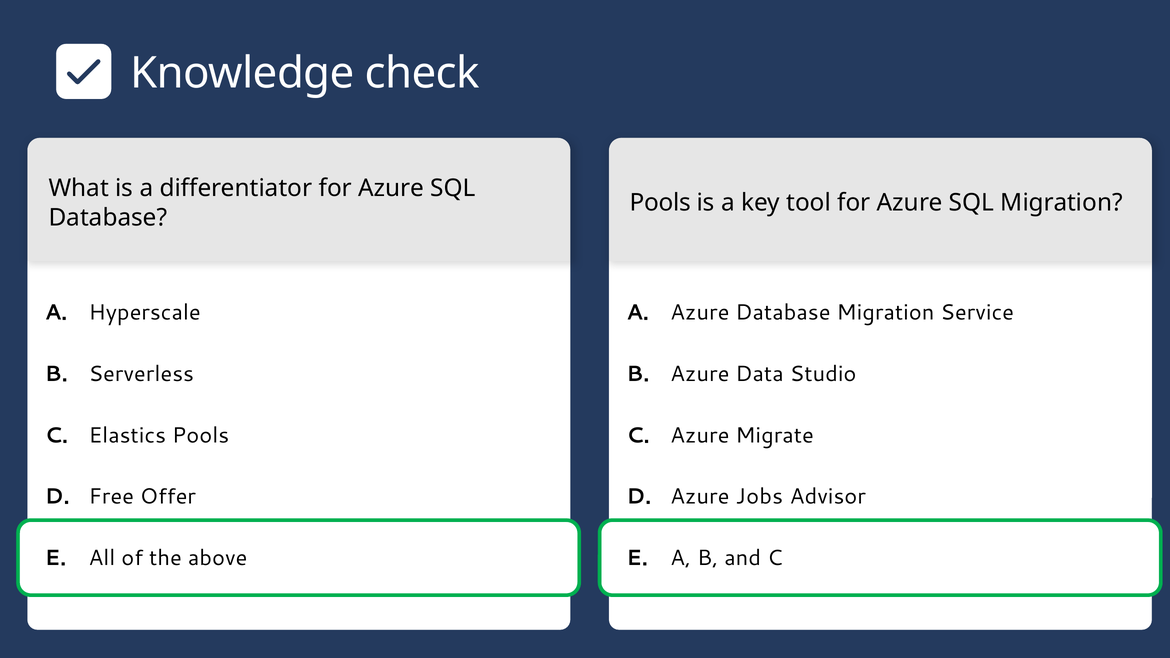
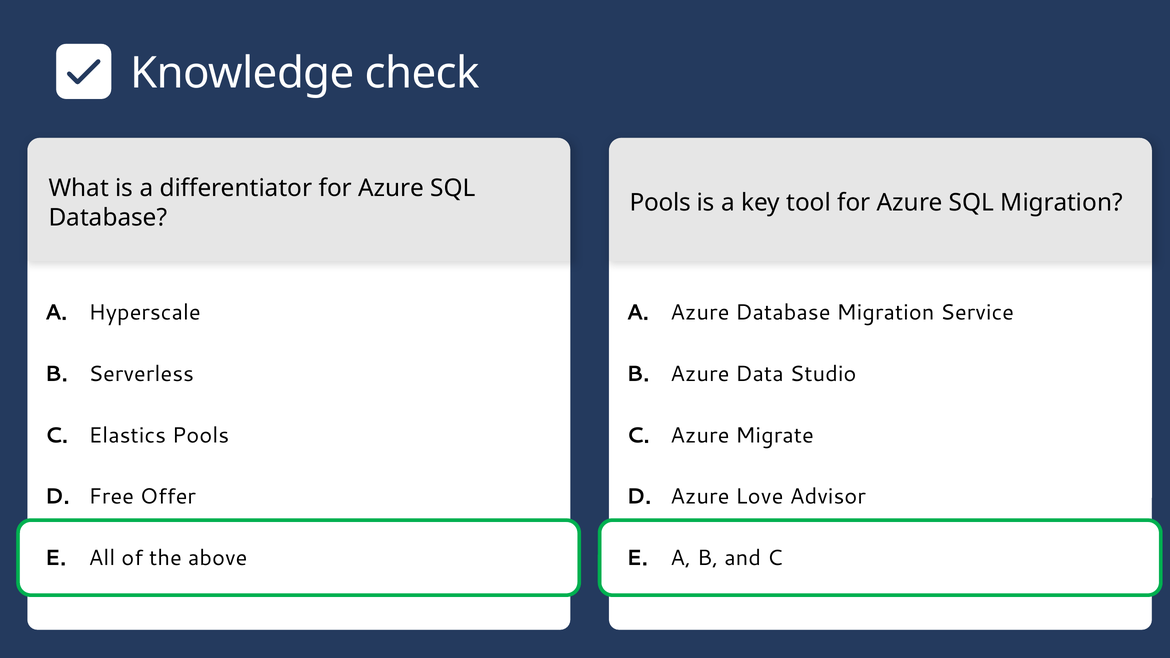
Jobs: Jobs -> Love
